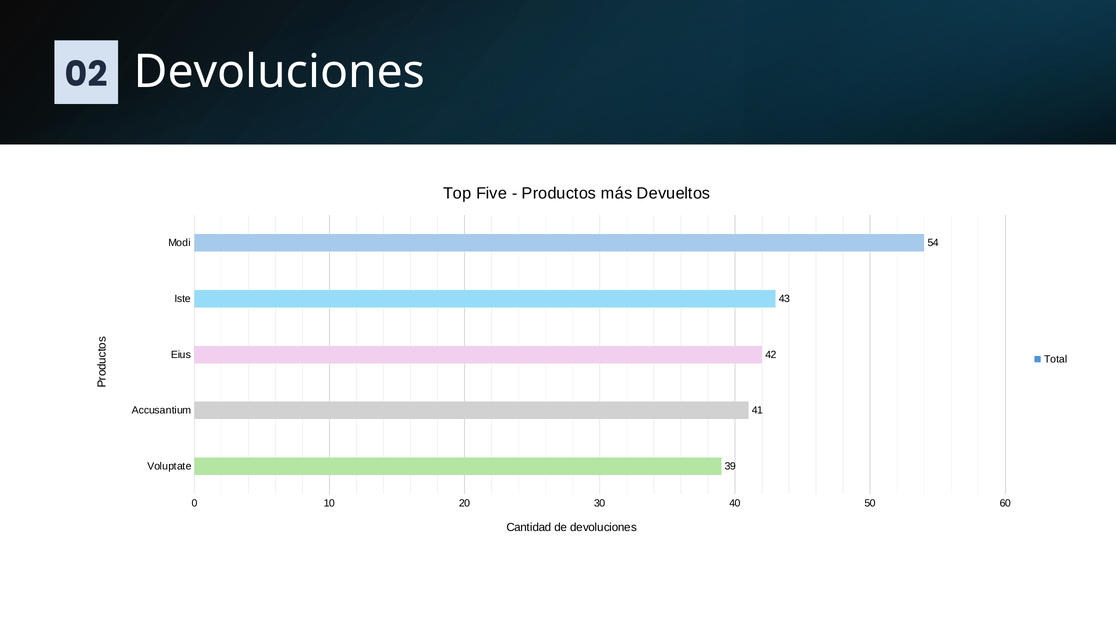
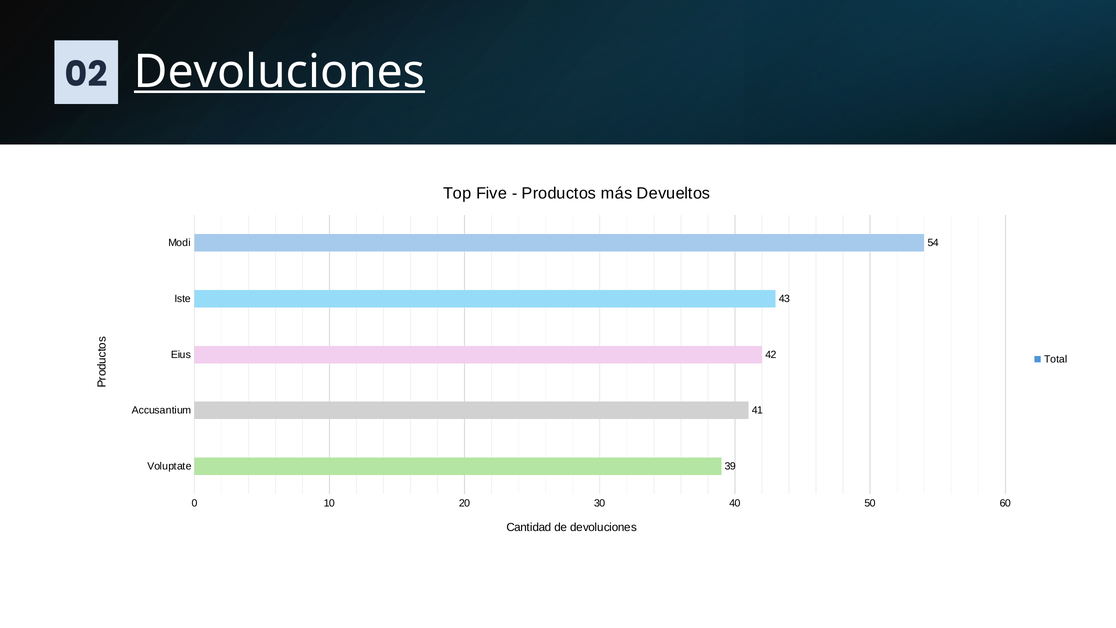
Devoluciones at (280, 72) underline: none -> present
